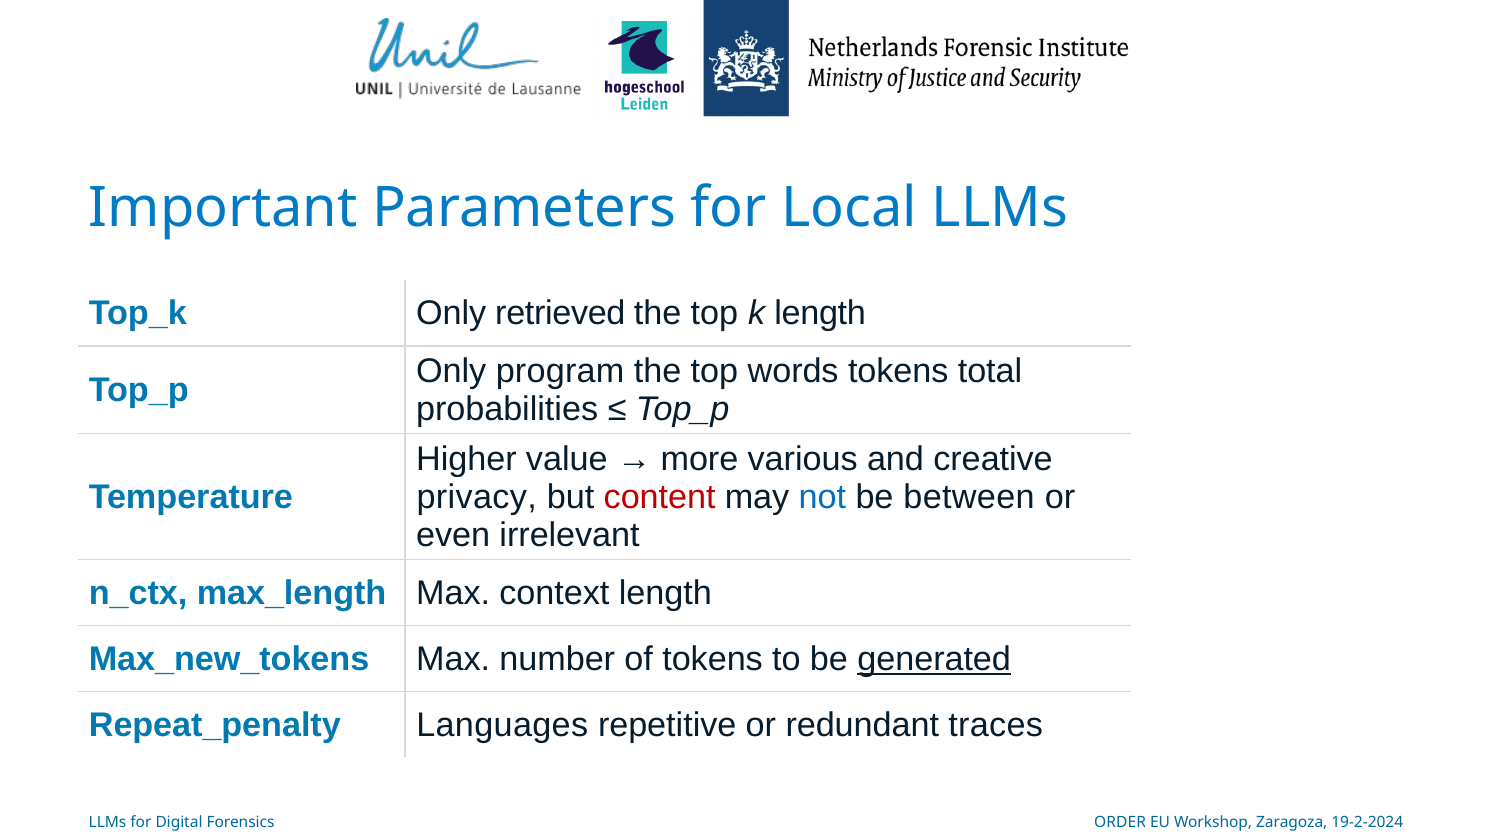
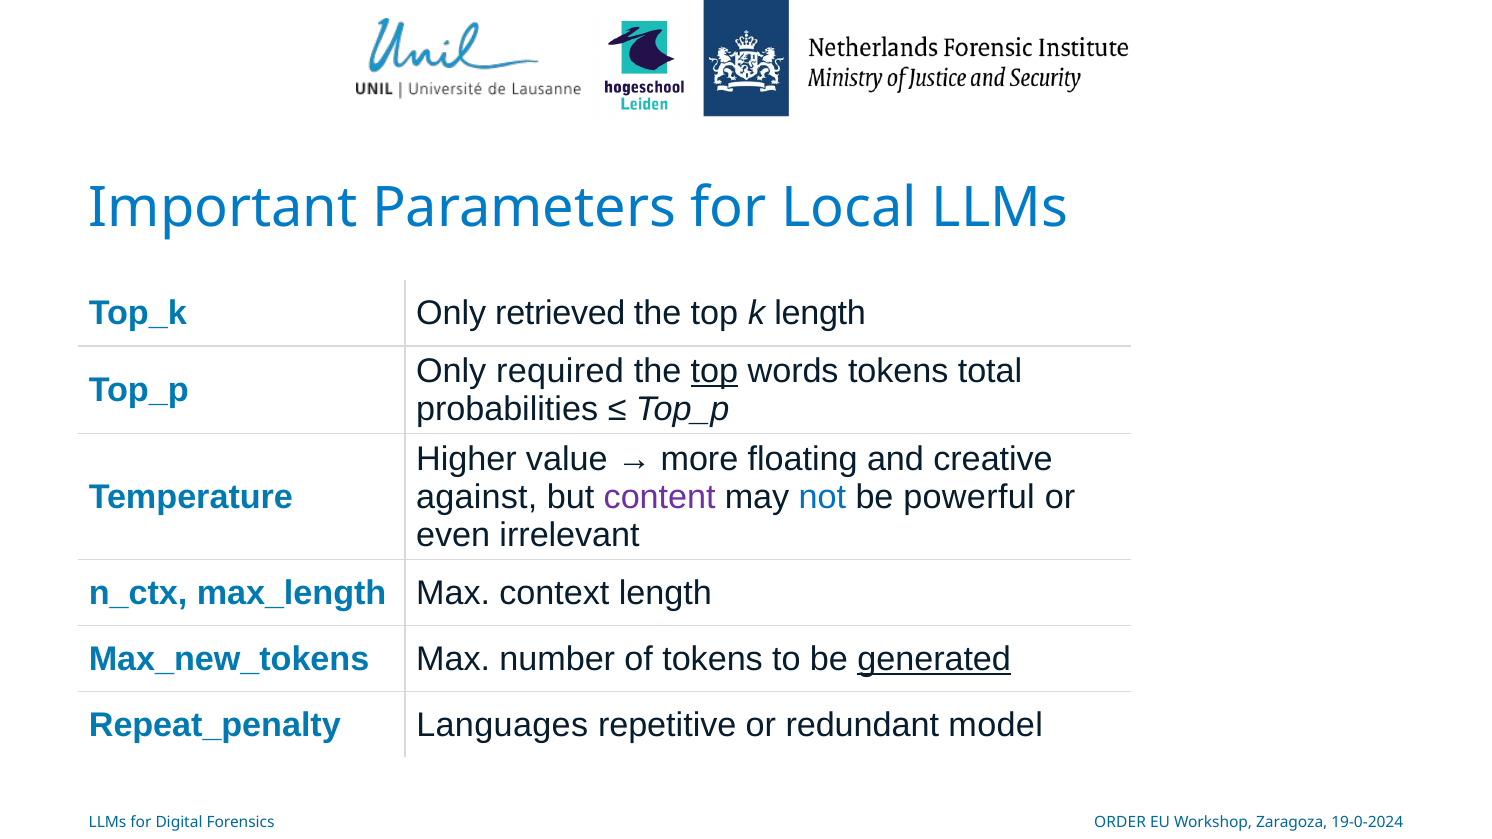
program: program -> required
top at (714, 371) underline: none -> present
various: various -> floating
privacy: privacy -> against
content colour: red -> purple
between: between -> powerful
traces: traces -> model
19-2-2024: 19-2-2024 -> 19-0-2024
